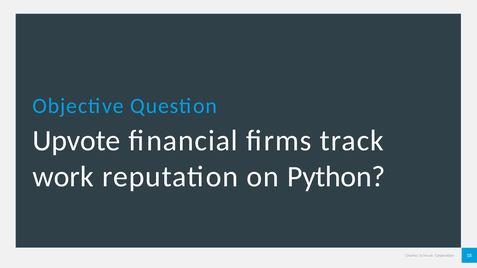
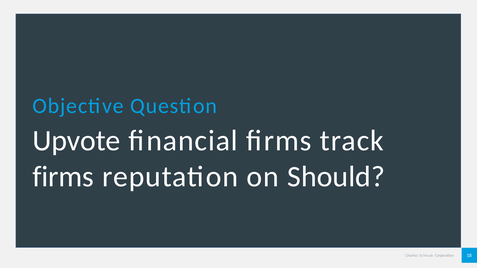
work at (63, 177): work -> firms
Python: Python -> Should
